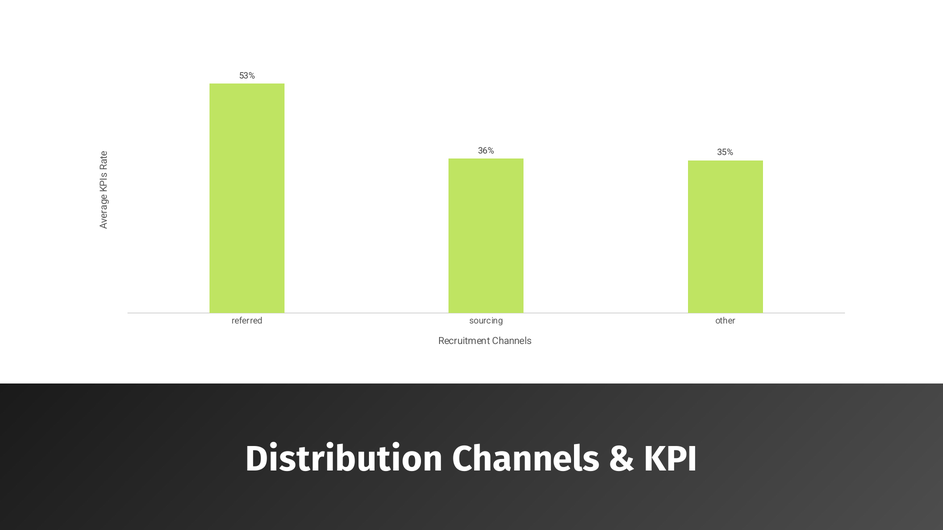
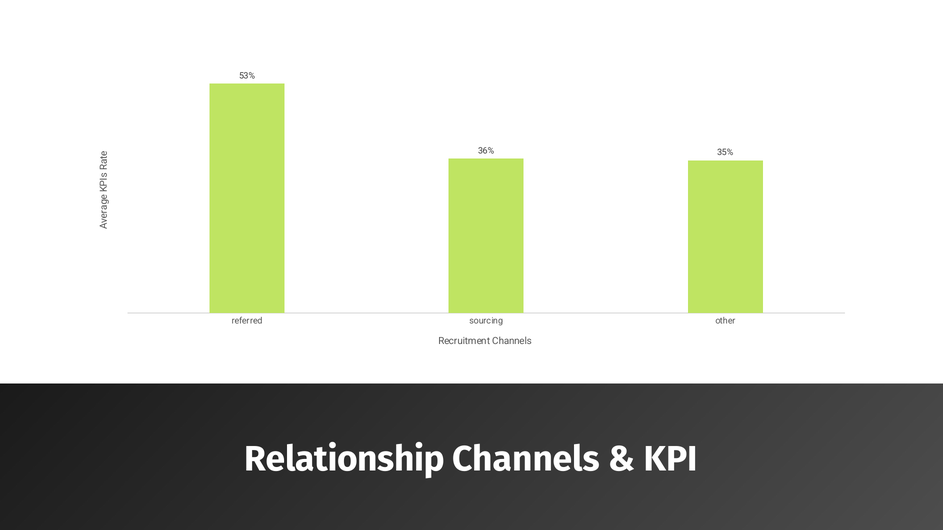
Distribution: Distribution -> Relationship
